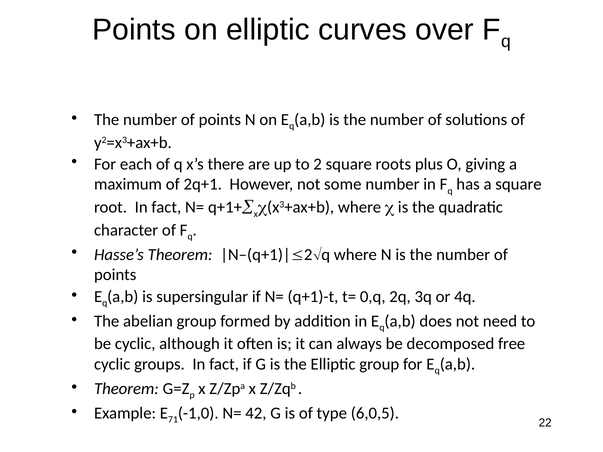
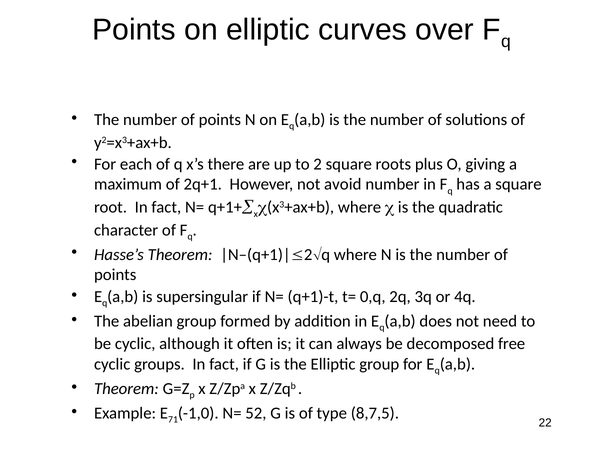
some: some -> avoid
42: 42 -> 52
6,0,5: 6,0,5 -> 8,7,5
